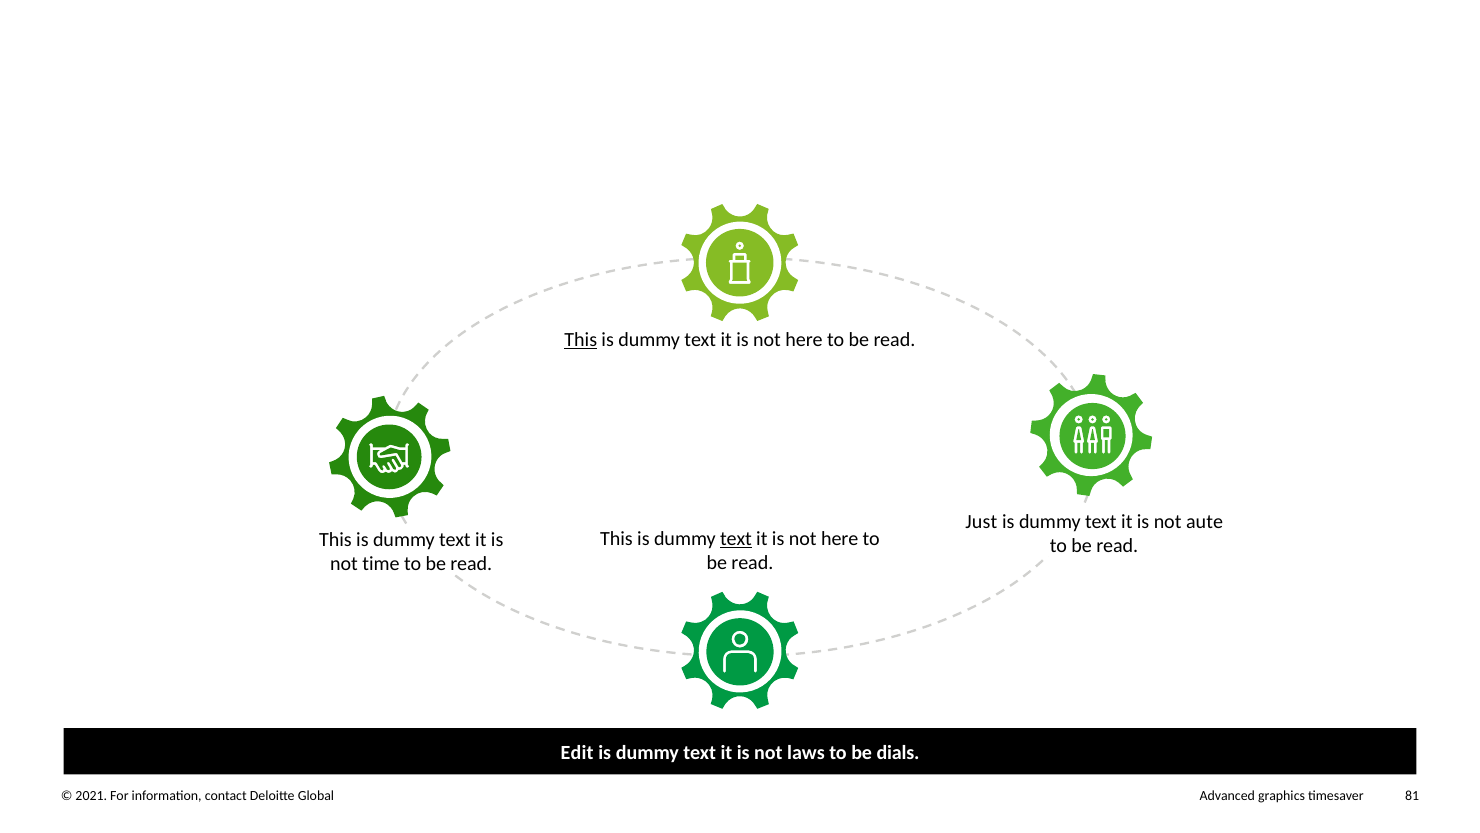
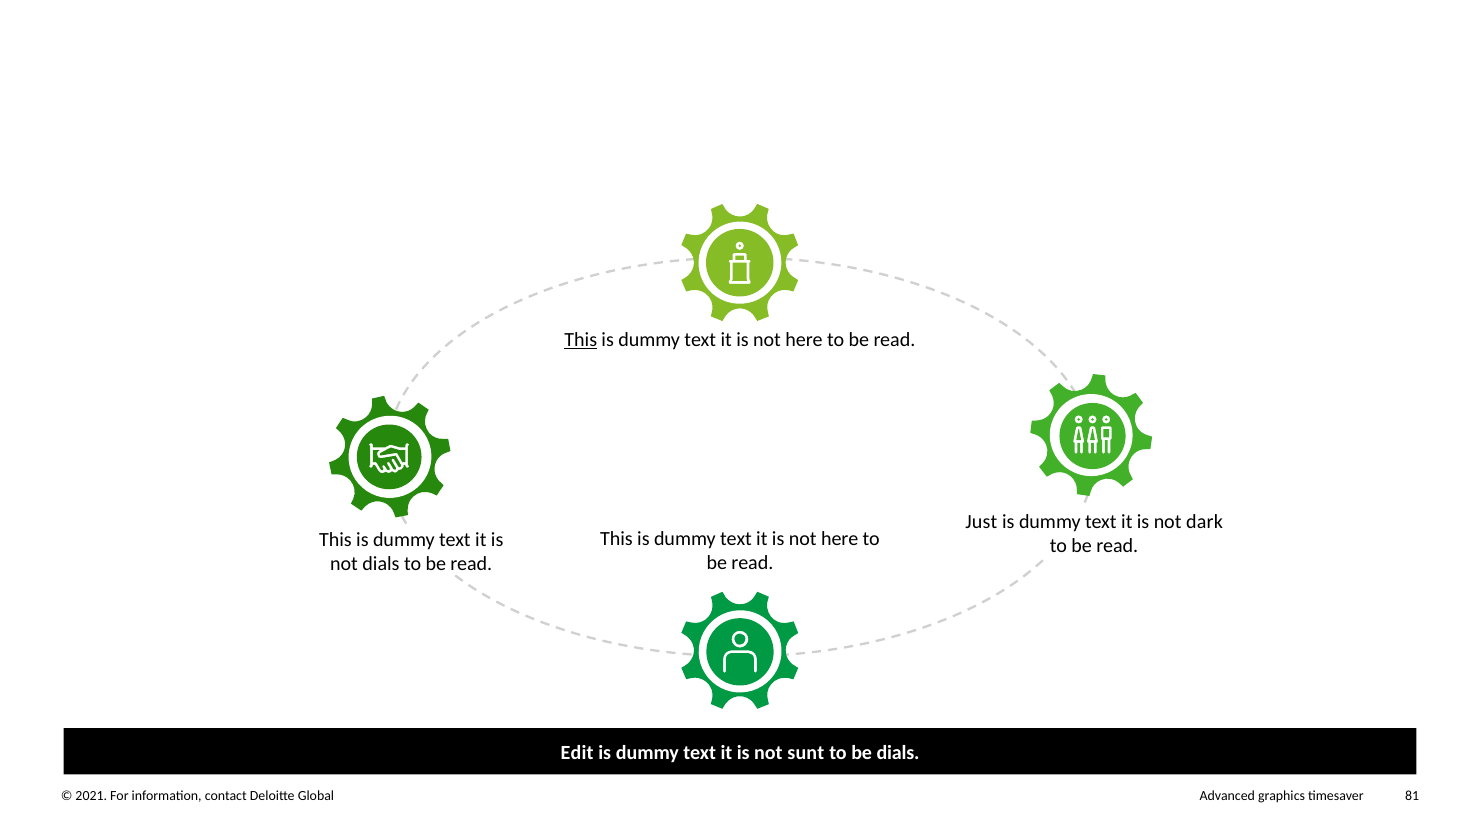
aute: aute -> dark
text at (736, 539) underline: present -> none
not time: time -> dials
laws: laws -> sunt
